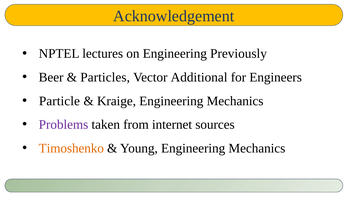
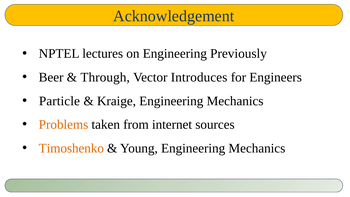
Particles: Particles -> Through
Additional: Additional -> Introduces
Problems colour: purple -> orange
